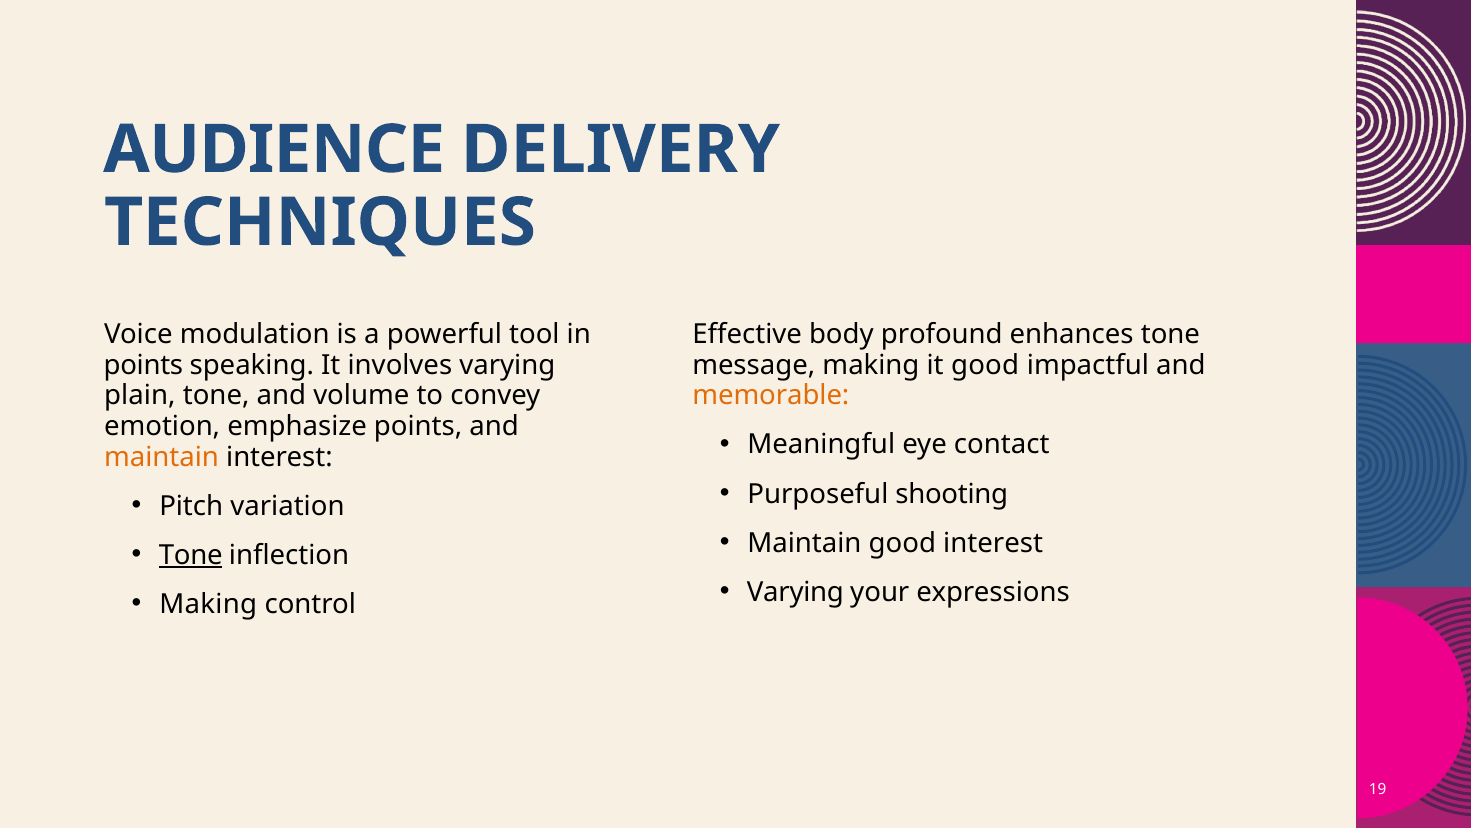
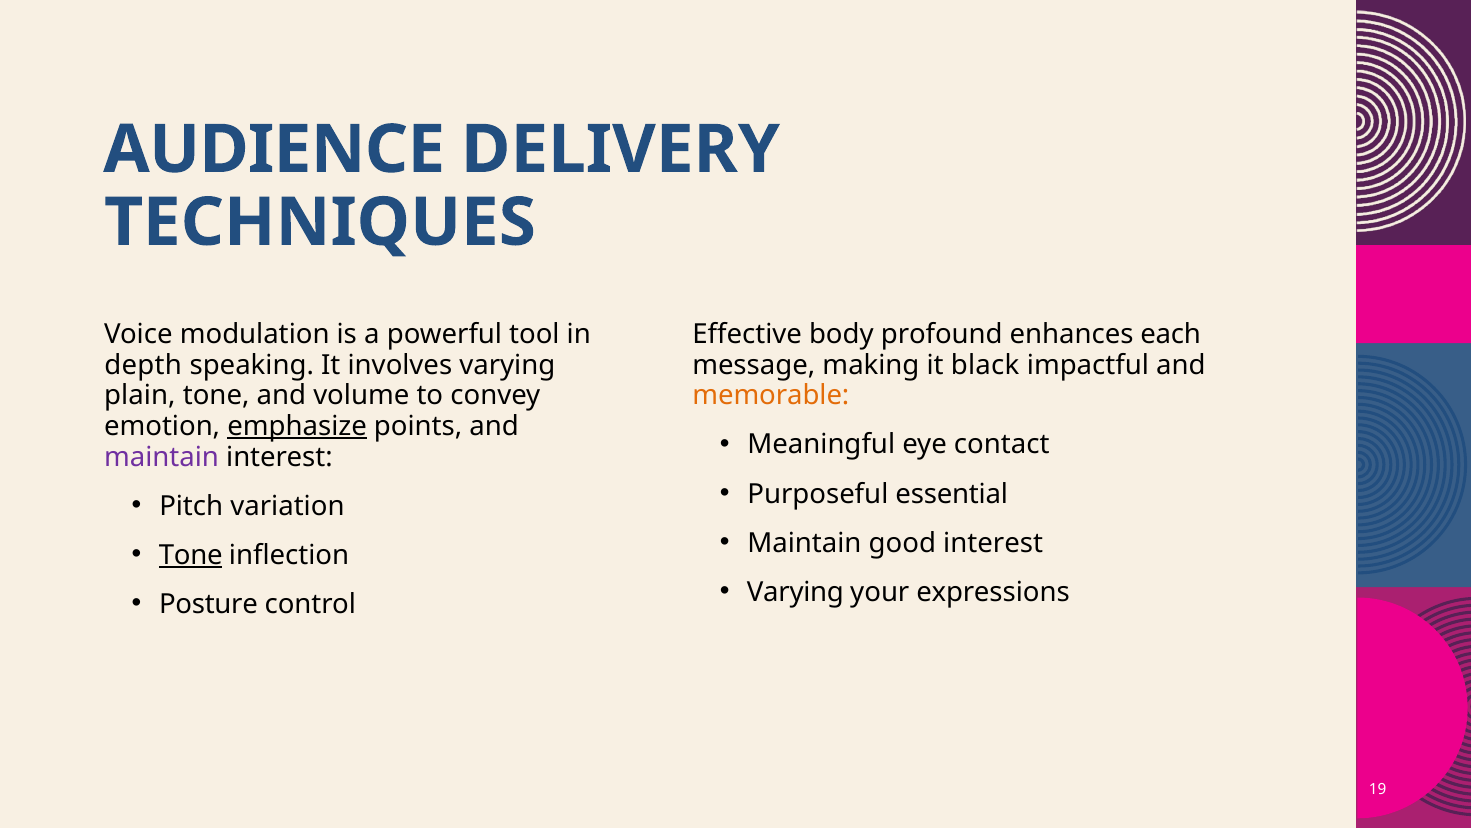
enhances tone: tone -> each
points at (143, 365): points -> depth
it good: good -> black
emphasize underline: none -> present
maintain at (162, 457) colour: orange -> purple
shooting: shooting -> essential
Making at (208, 604): Making -> Posture
